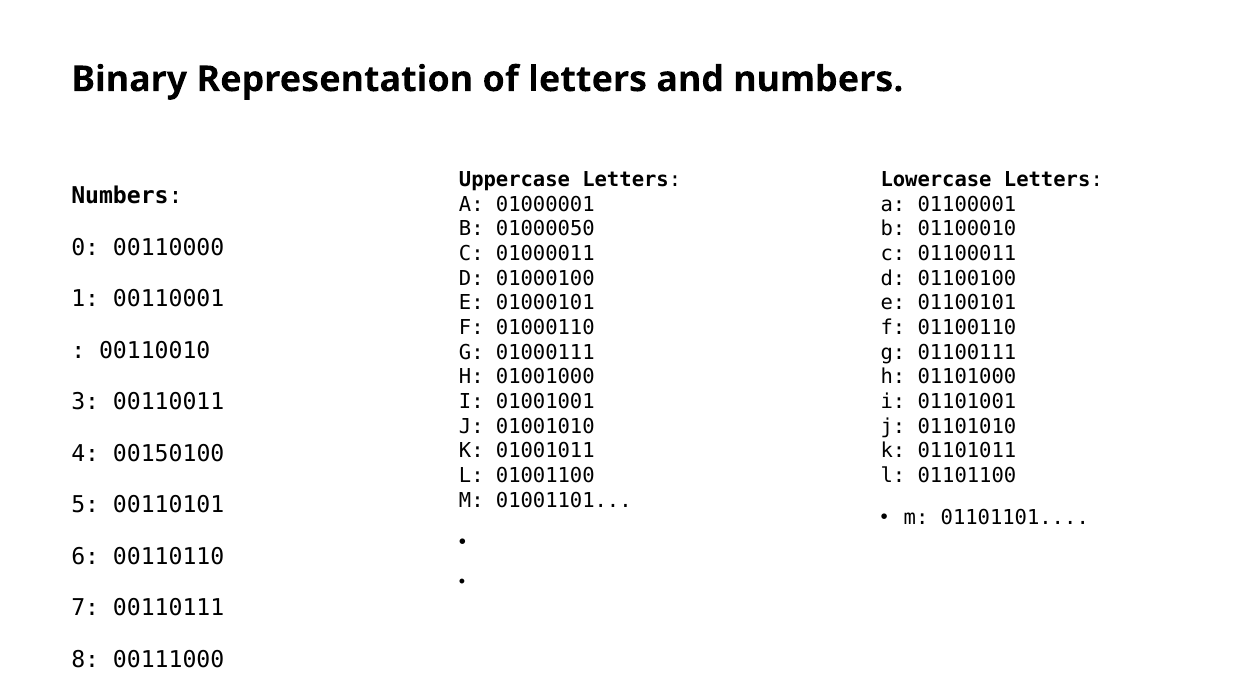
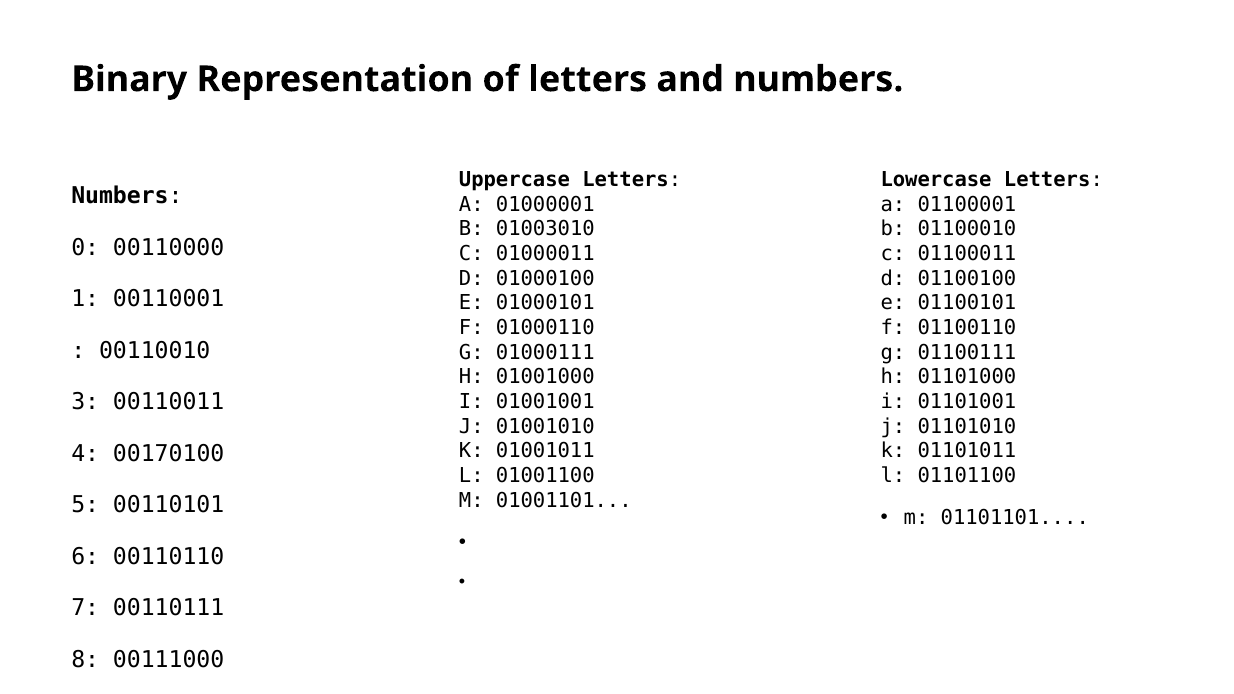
01000050: 01000050 -> 01003010
00150100: 00150100 -> 00170100
